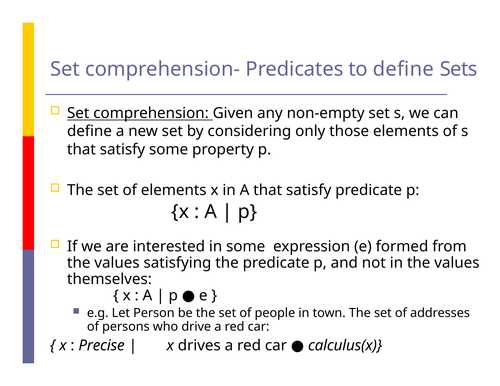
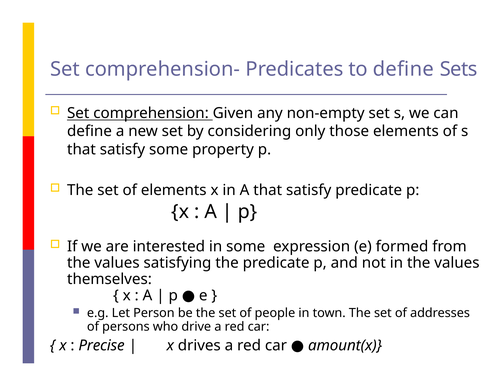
calculus(x: calculus(x -> amount(x
